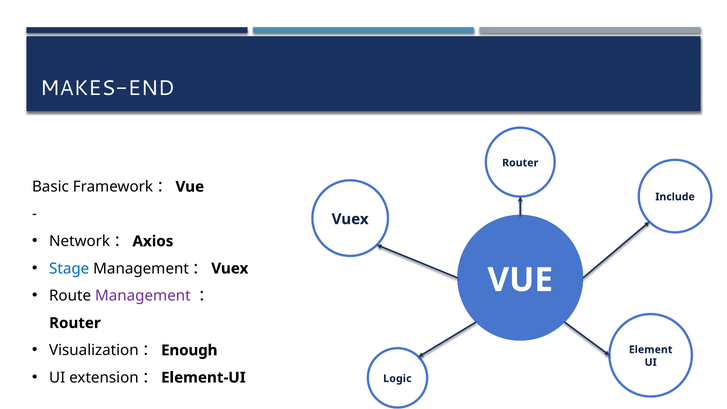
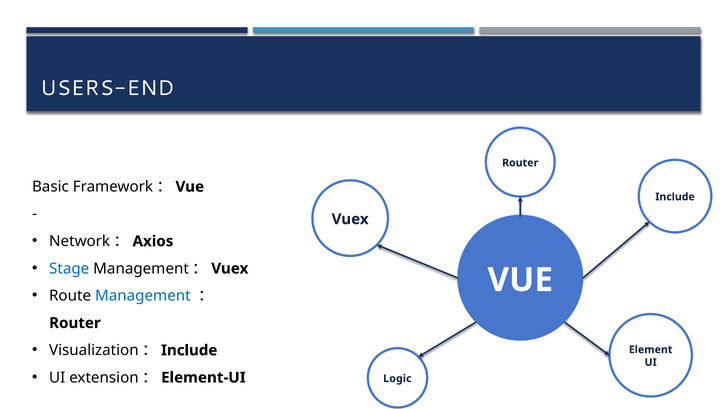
MAKES-END: MAKES-END -> USERS-END
Management at (143, 296) colour: purple -> blue
Enough at (189, 350): Enough -> Include
